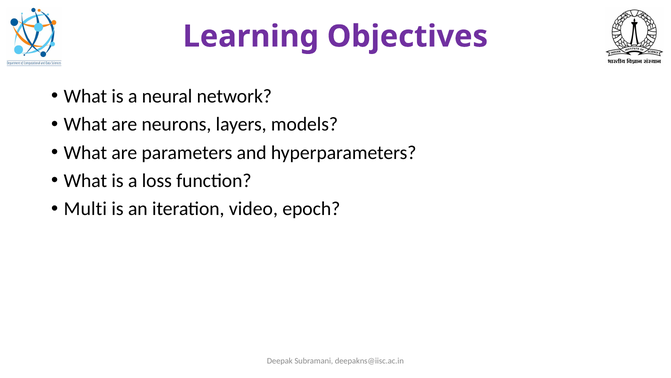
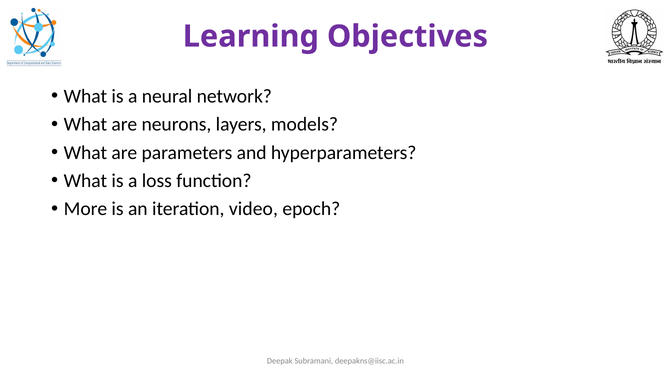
Multi: Multi -> More
